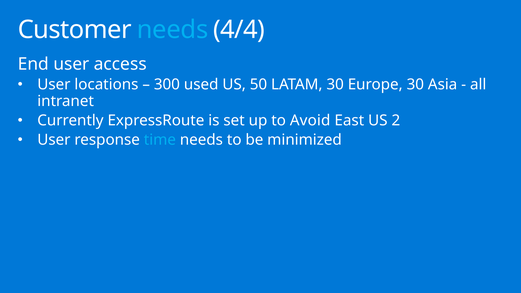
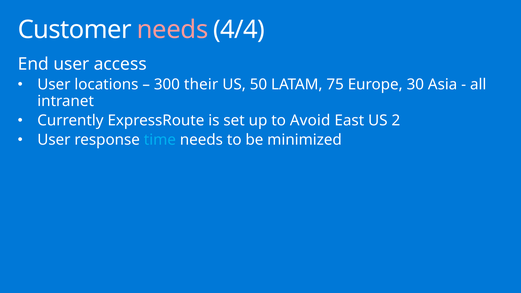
needs at (173, 30) colour: light blue -> pink
used: used -> their
LATAM 30: 30 -> 75
